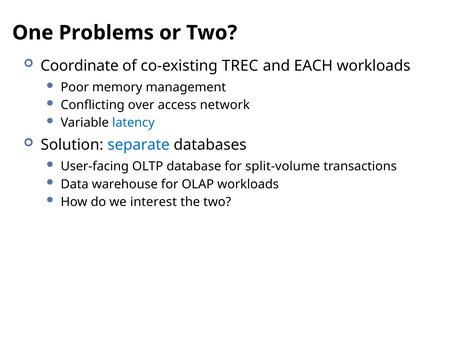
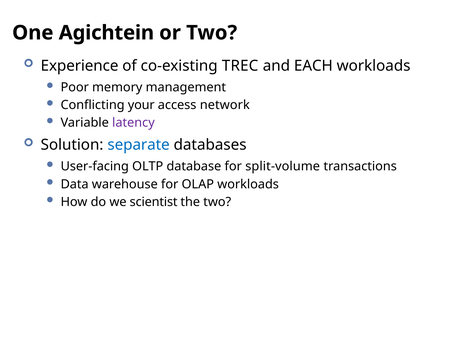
Problems: Problems -> Agichtein
Coordinate: Coordinate -> Experience
over: over -> your
latency colour: blue -> purple
interest: interest -> scientist
